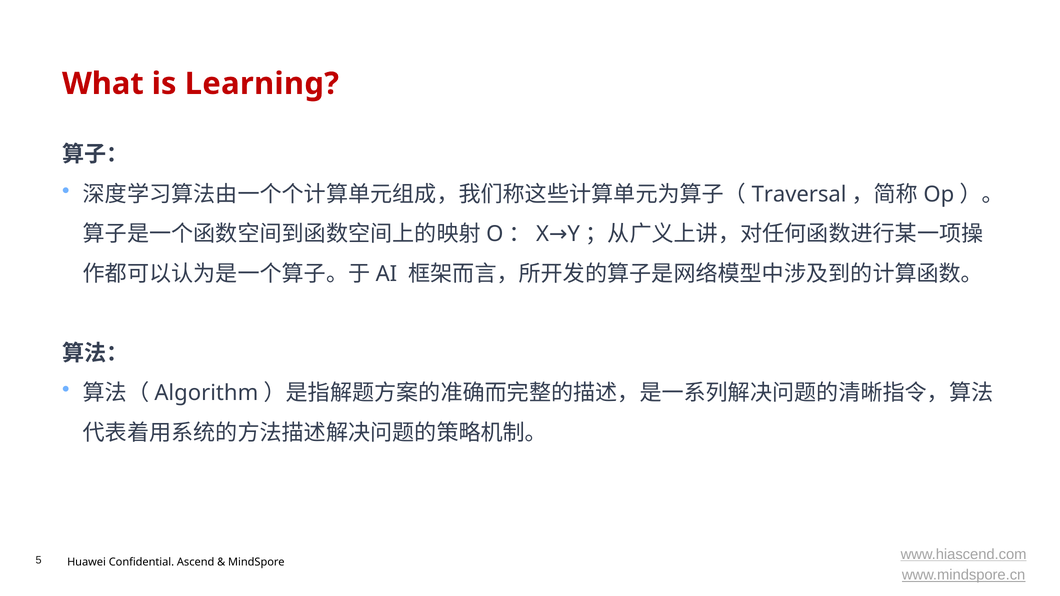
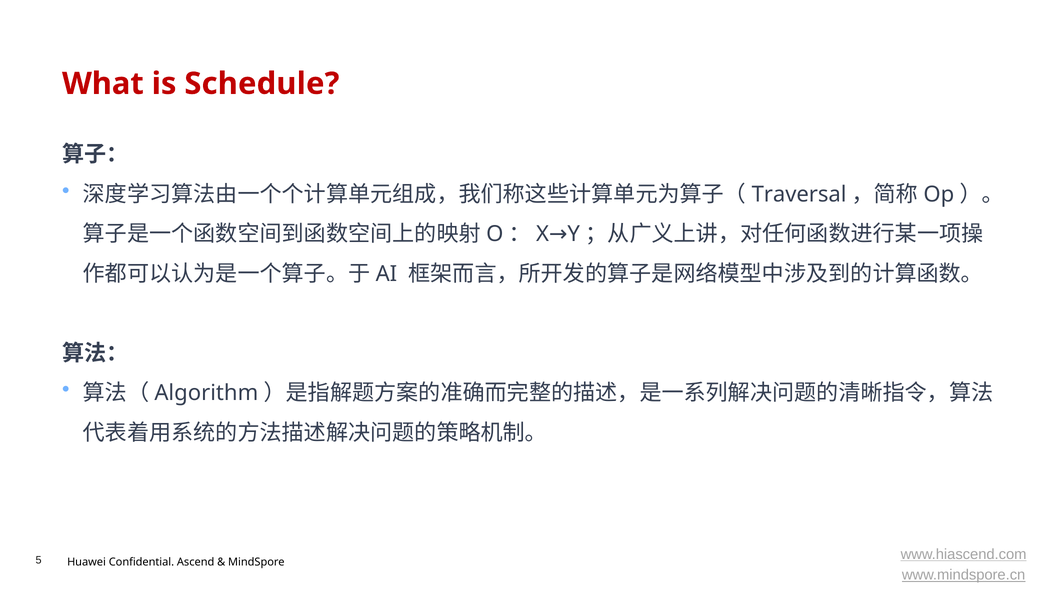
Learning: Learning -> Schedule
